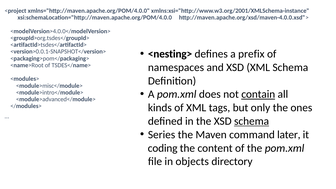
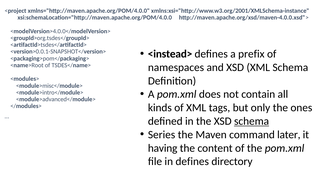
<nesting>: <nesting> -> <instead>
contain underline: present -> none
coding: coding -> having
in objects: objects -> defines
